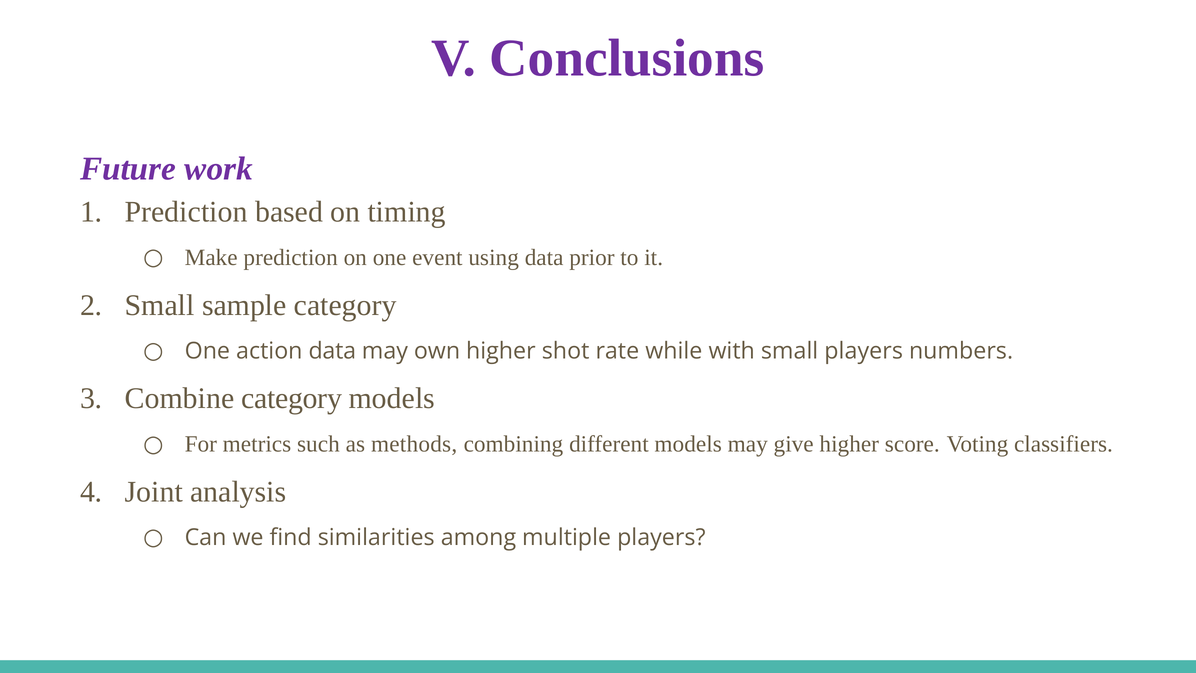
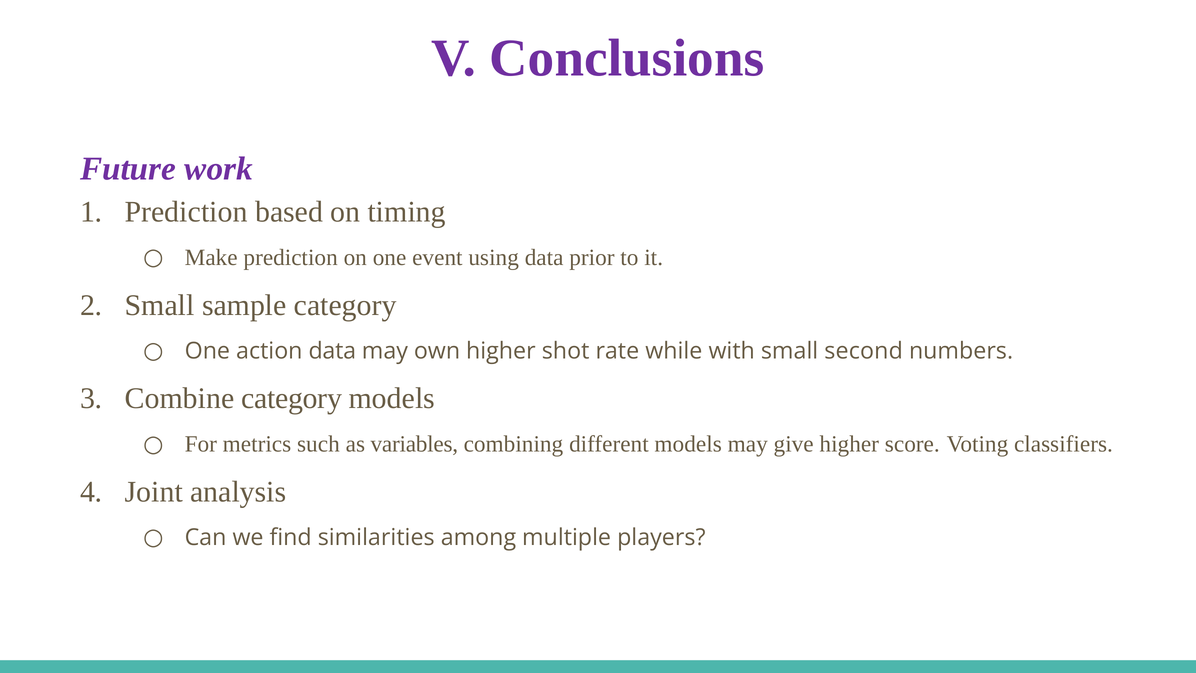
small players: players -> second
methods: methods -> variables
